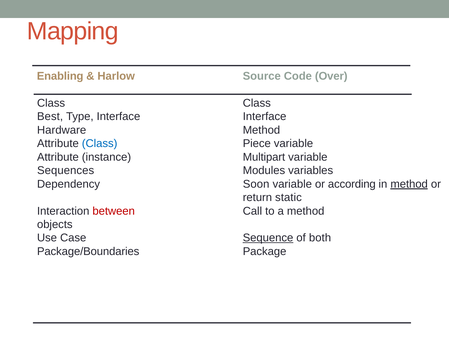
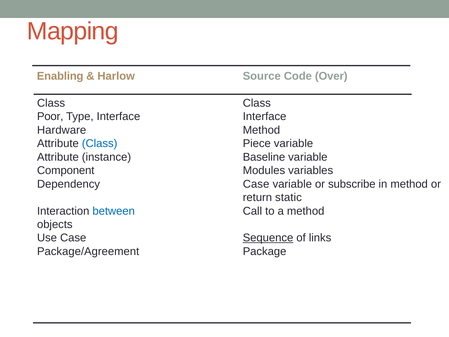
Best: Best -> Poor
Multipart: Multipart -> Baseline
Sequences: Sequences -> Component
Soon at (256, 184): Soon -> Case
according: according -> subscribe
method at (409, 184) underline: present -> none
between colour: red -> blue
both: both -> links
Package/Boundaries: Package/Boundaries -> Package/Agreement
